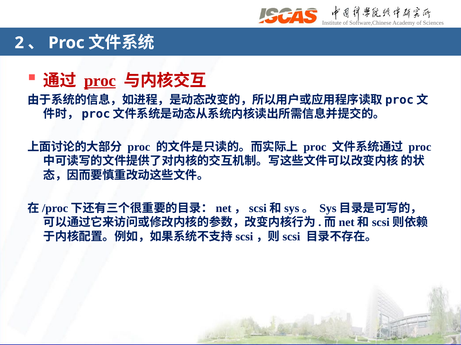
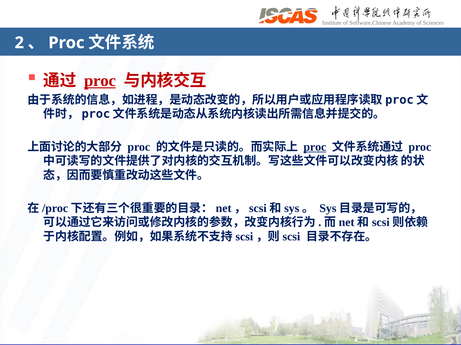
proc at (315, 147) underline: none -> present
